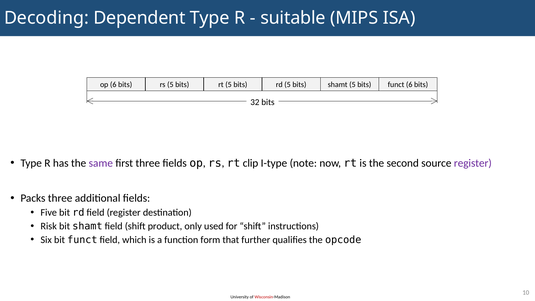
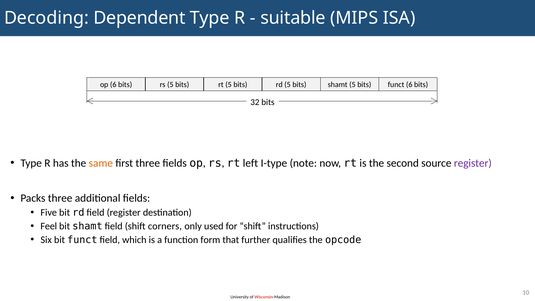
same colour: purple -> orange
clip: clip -> left
Risk: Risk -> Feel
product: product -> corners
